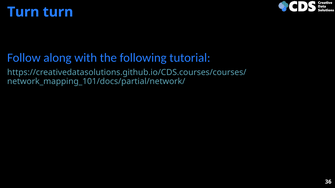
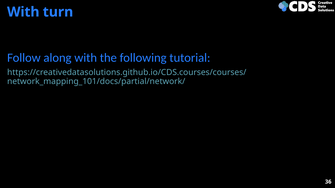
Turn at (23, 12): Turn -> With
